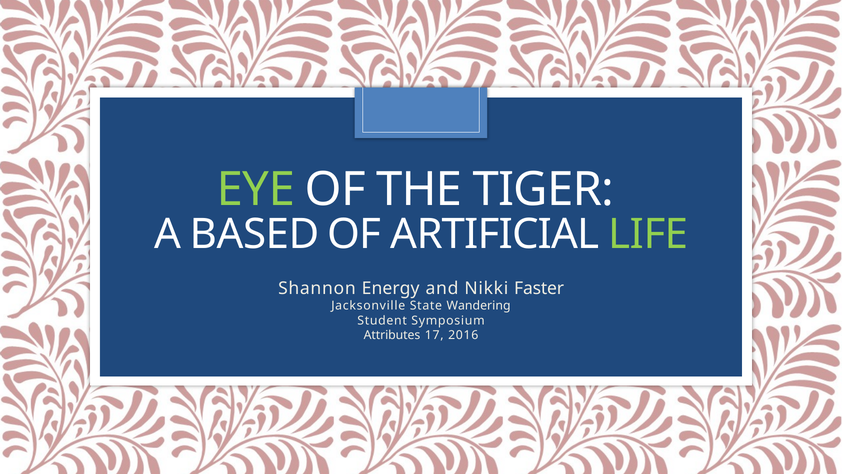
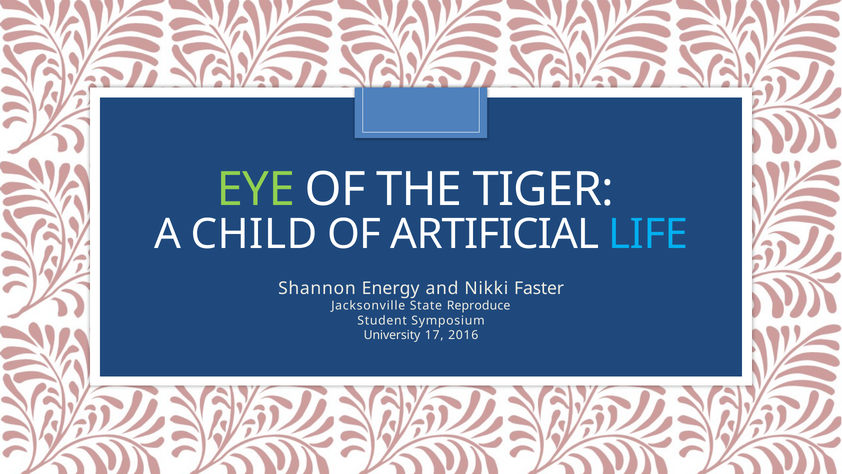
BASED: BASED -> CHILD
LIFE colour: light green -> light blue
Wandering: Wandering -> Reproduce
Attributes: Attributes -> University
